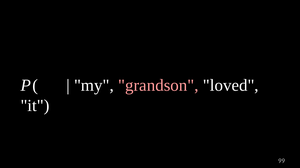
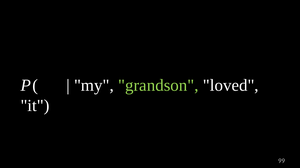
grandson colour: pink -> light green
